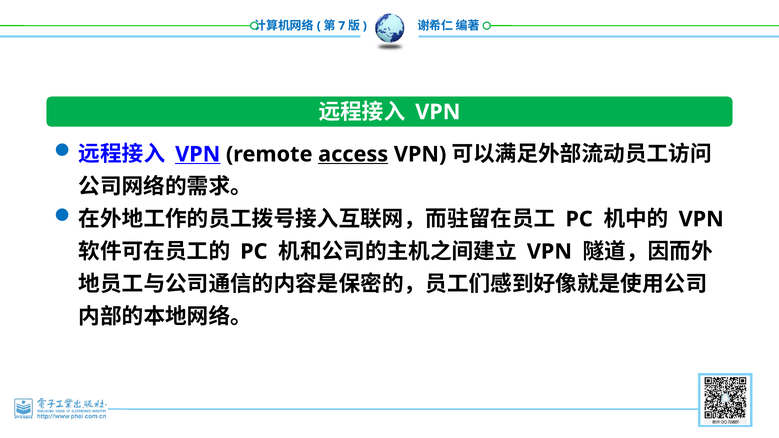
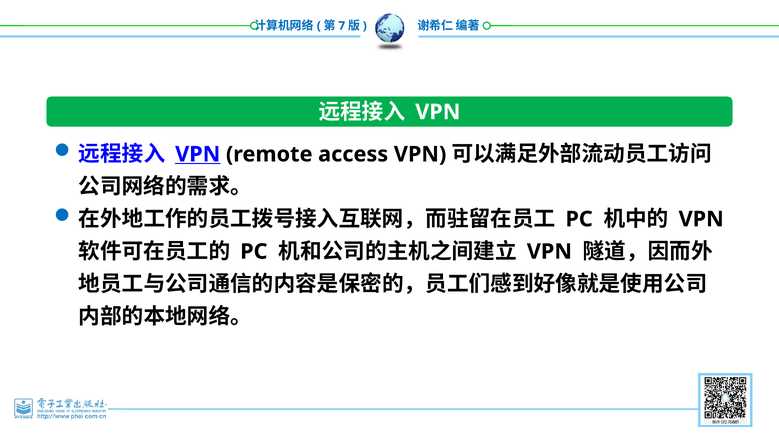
access underline: present -> none
